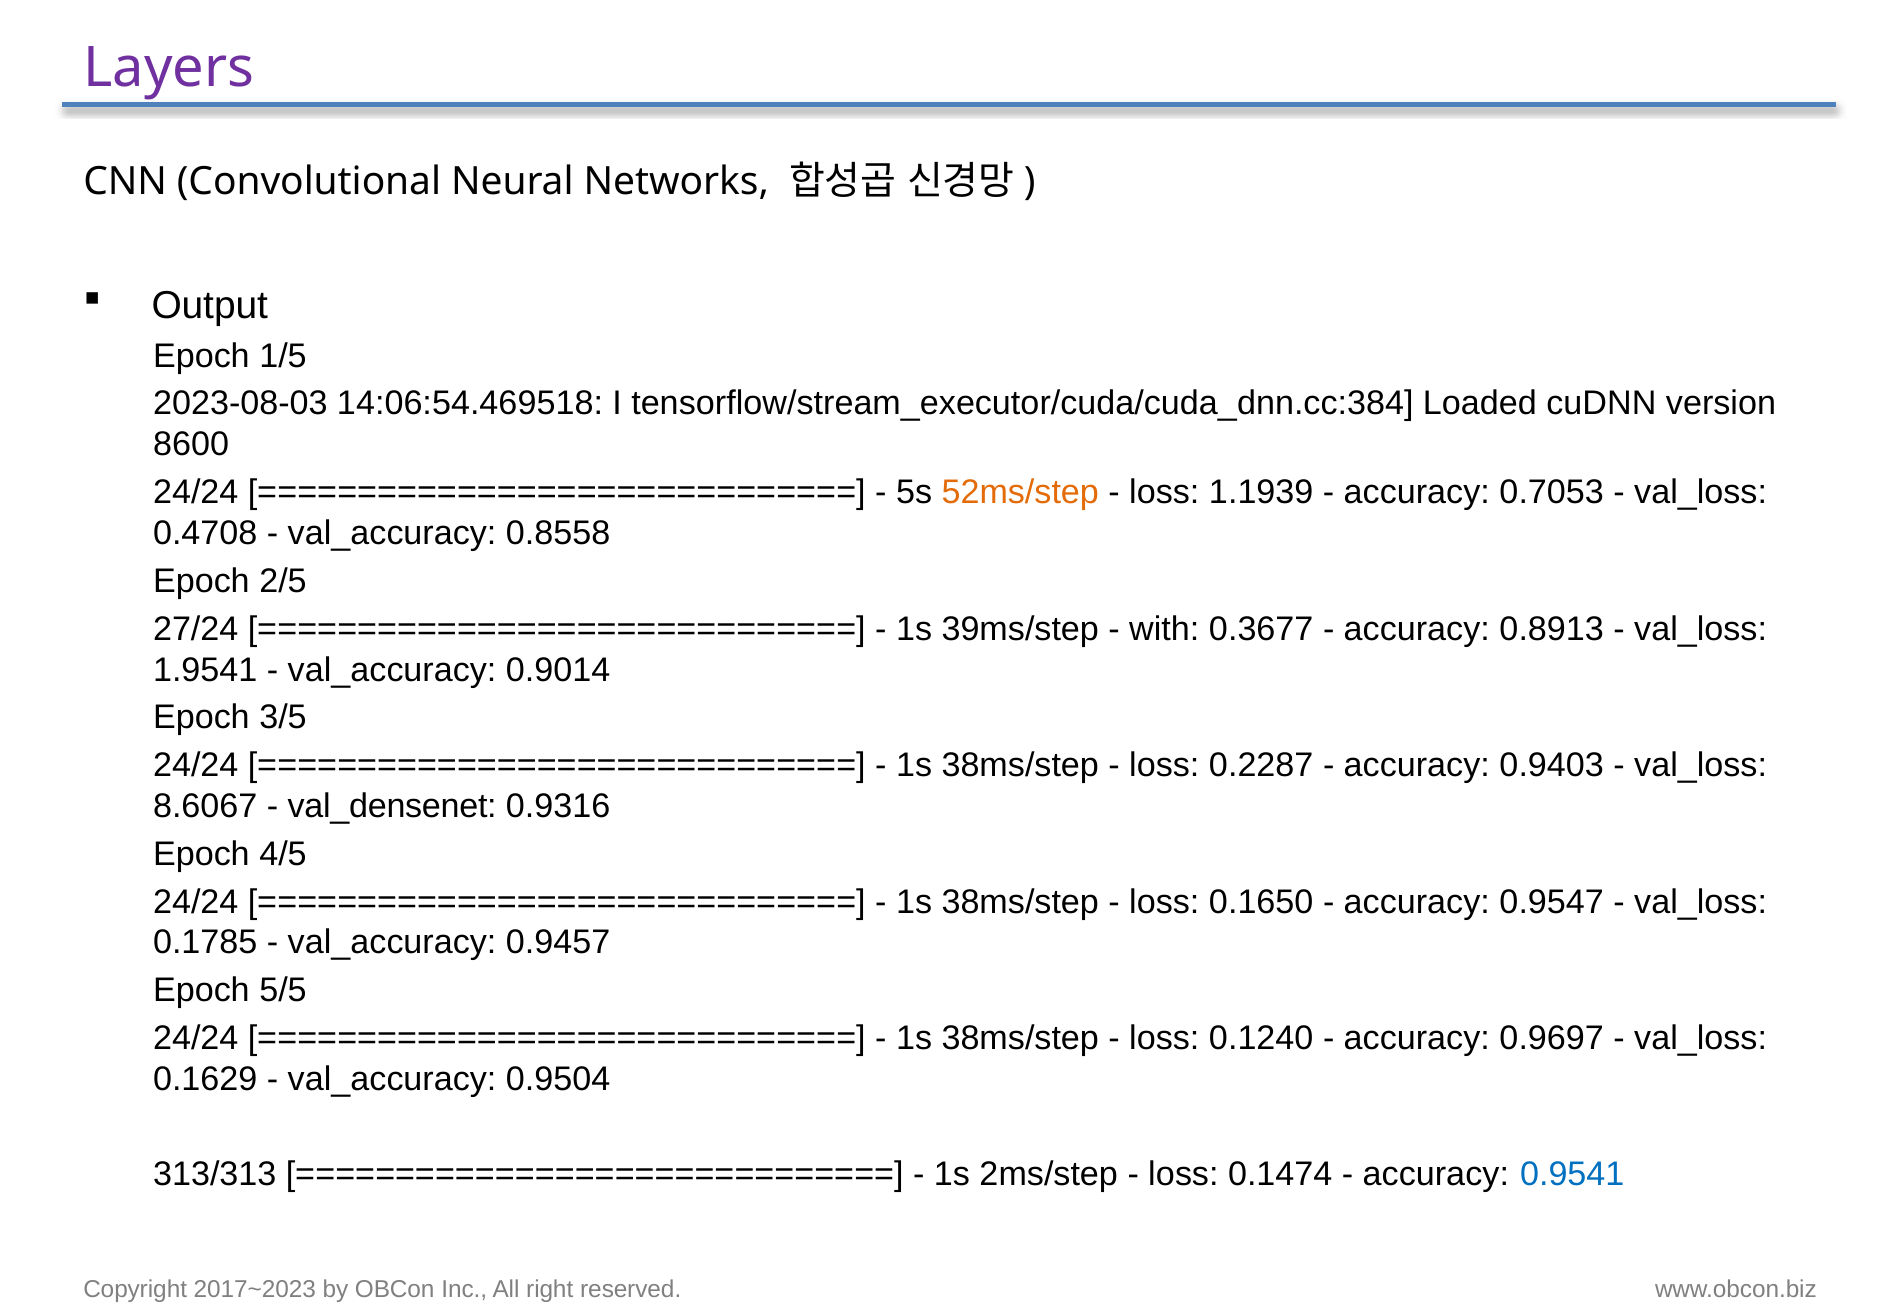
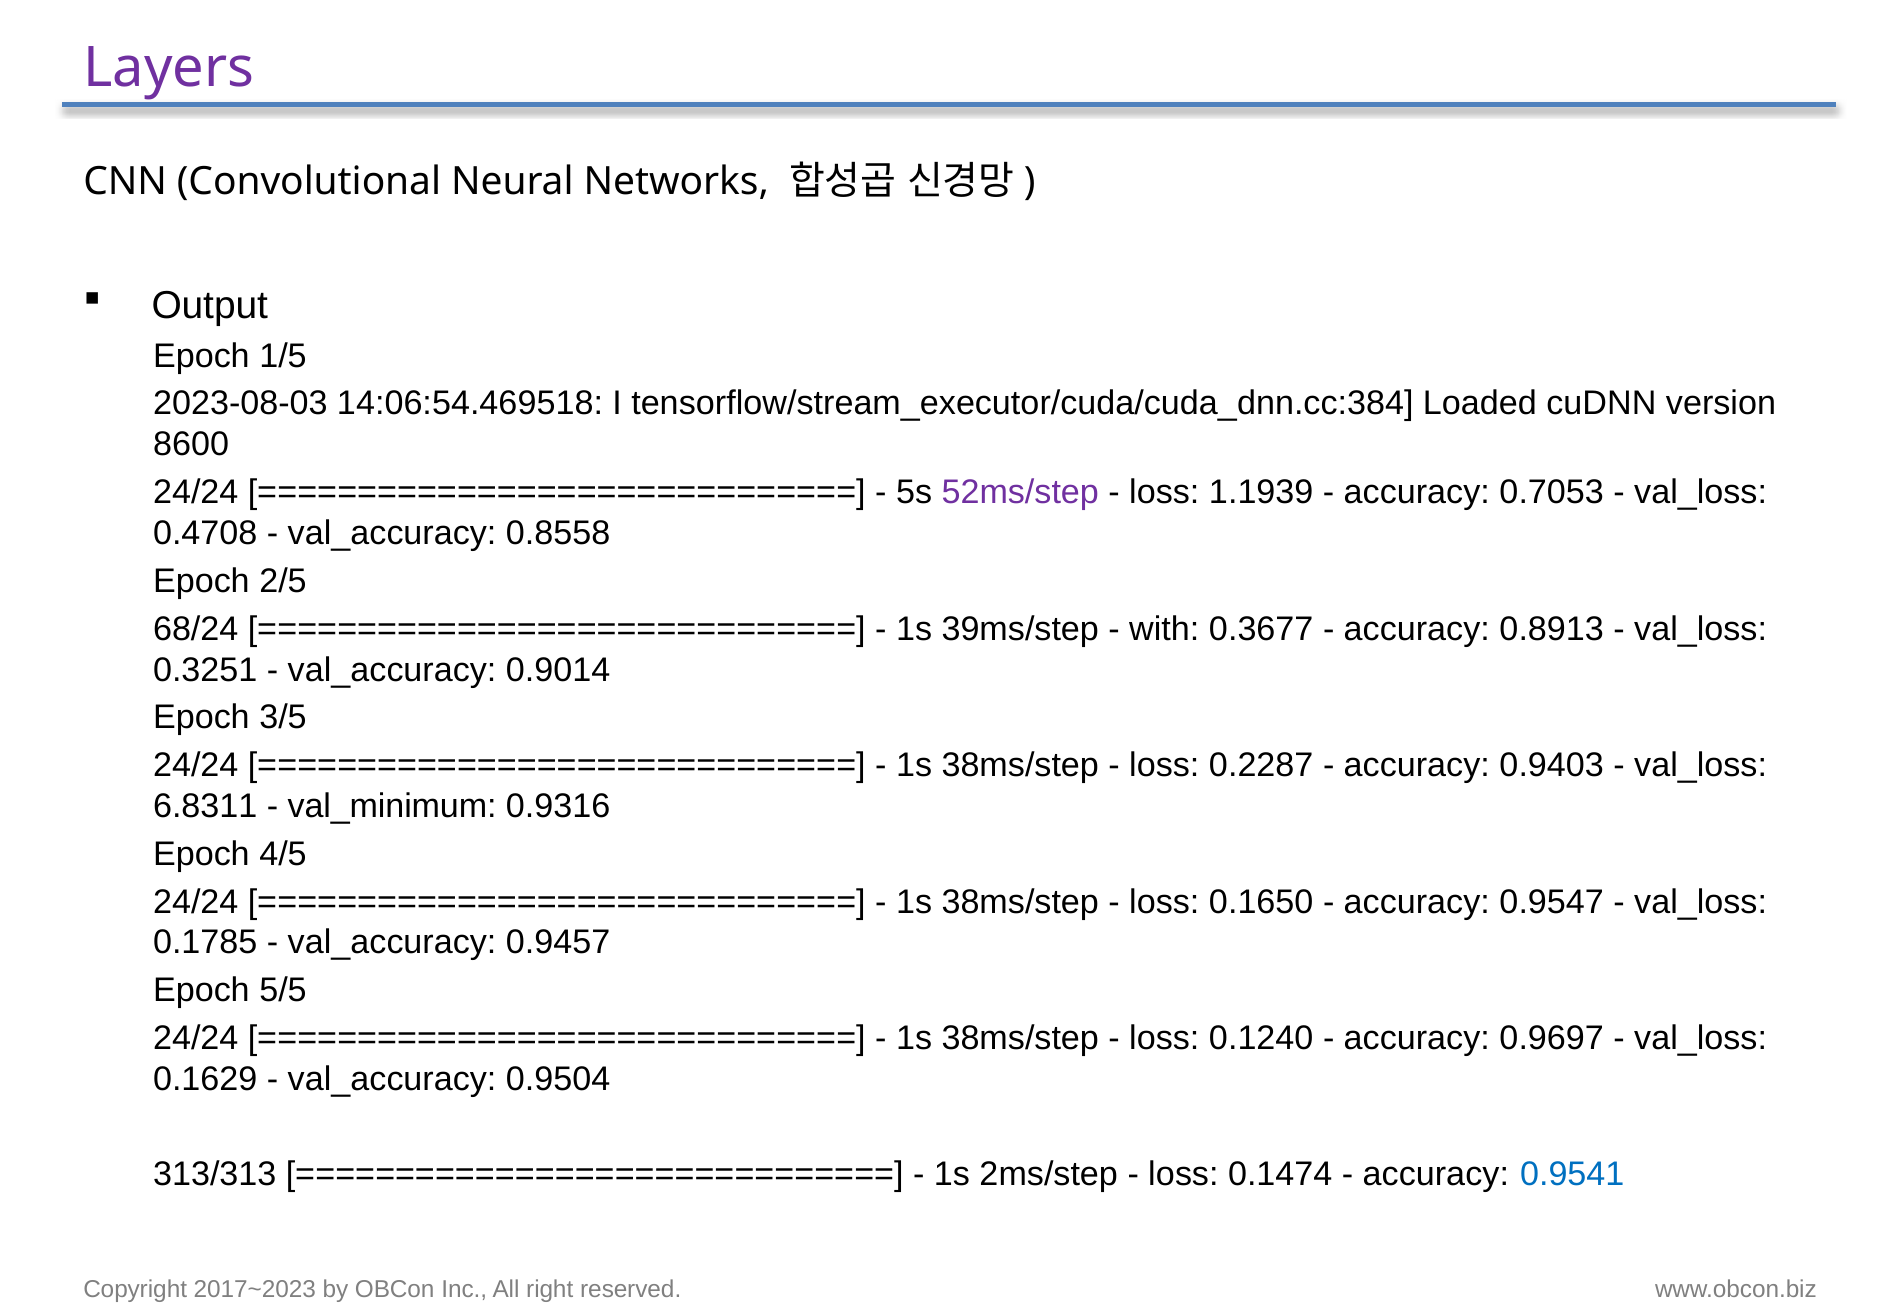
52ms/step colour: orange -> purple
27/24: 27/24 -> 68/24
1.9541: 1.9541 -> 0.3251
8.6067: 8.6067 -> 6.8311
val_densenet: val_densenet -> val_minimum
